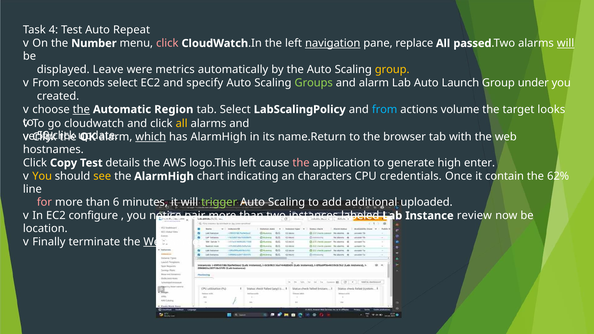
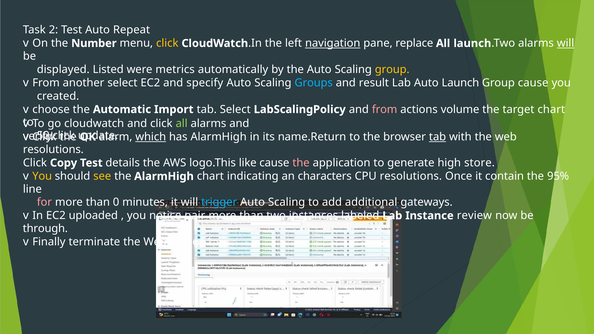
4: 4 -> 2
click at (167, 43) colour: pink -> yellow
All passed: passed -> launch
Leave: Leave -> Listed
seconds: seconds -> another
Groups colour: light green -> light blue
and alarm: alarm -> result
Group under: under -> cause
the at (81, 109) underline: present -> none
Region: Region -> Import
from at (385, 109) colour: light blue -> pink
target looks: looks -> chart
all at (182, 124) colour: yellow -> light green
tab at (438, 137) underline: none -> present
hostnames at (53, 150): hostnames -> resolutions
logo.This left: left -> like
enter: enter -> store
CPU credentials: credentials -> resolutions
62%: 62% -> 95%
6: 6 -> 0
trigger colour: light green -> light blue
uploaded: uploaded -> gateways
configure: configure -> uploaded
location: location -> through
Web at (155, 242) underline: present -> none
